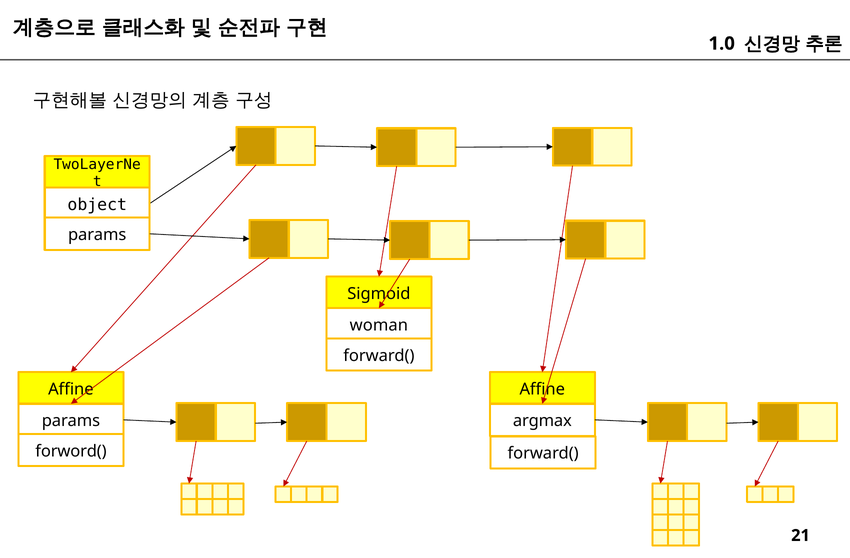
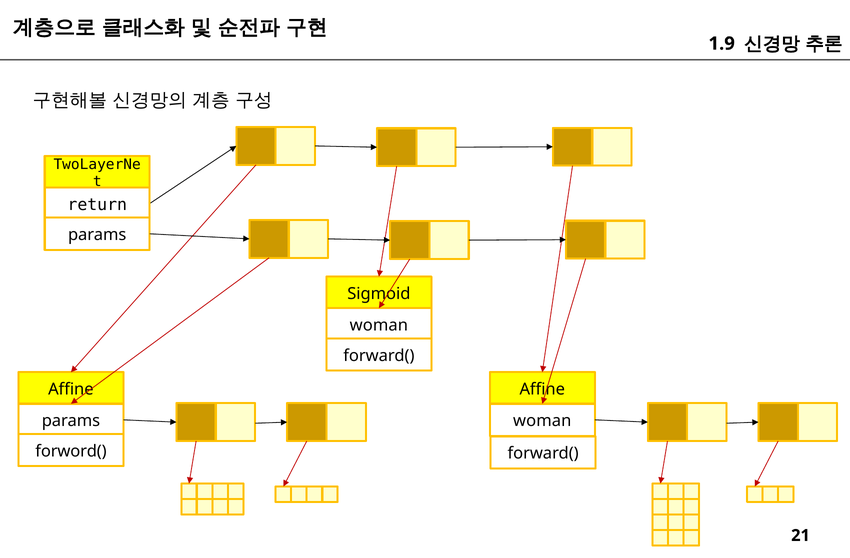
1.0: 1.0 -> 1.9
object: object -> return
argmax at (542, 421): argmax -> woman
